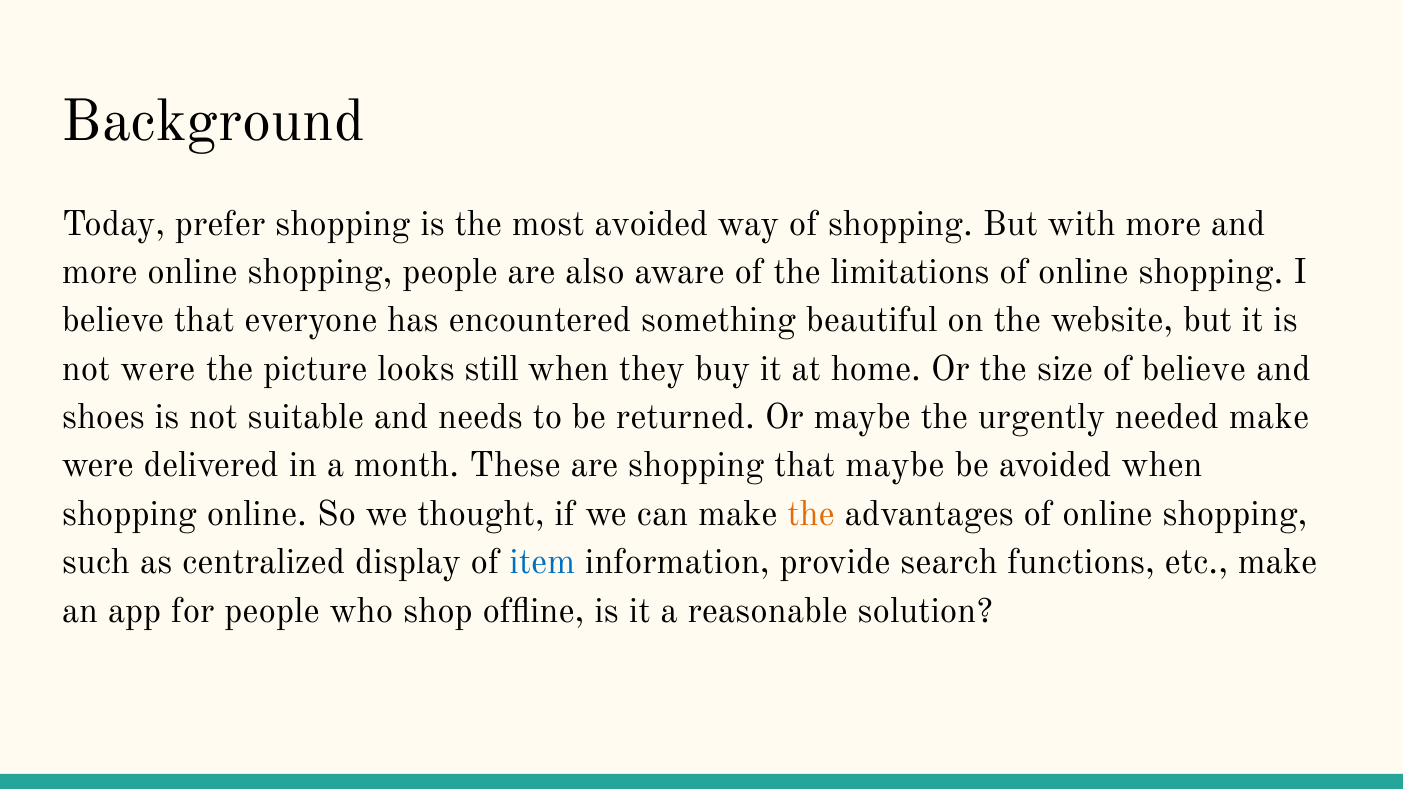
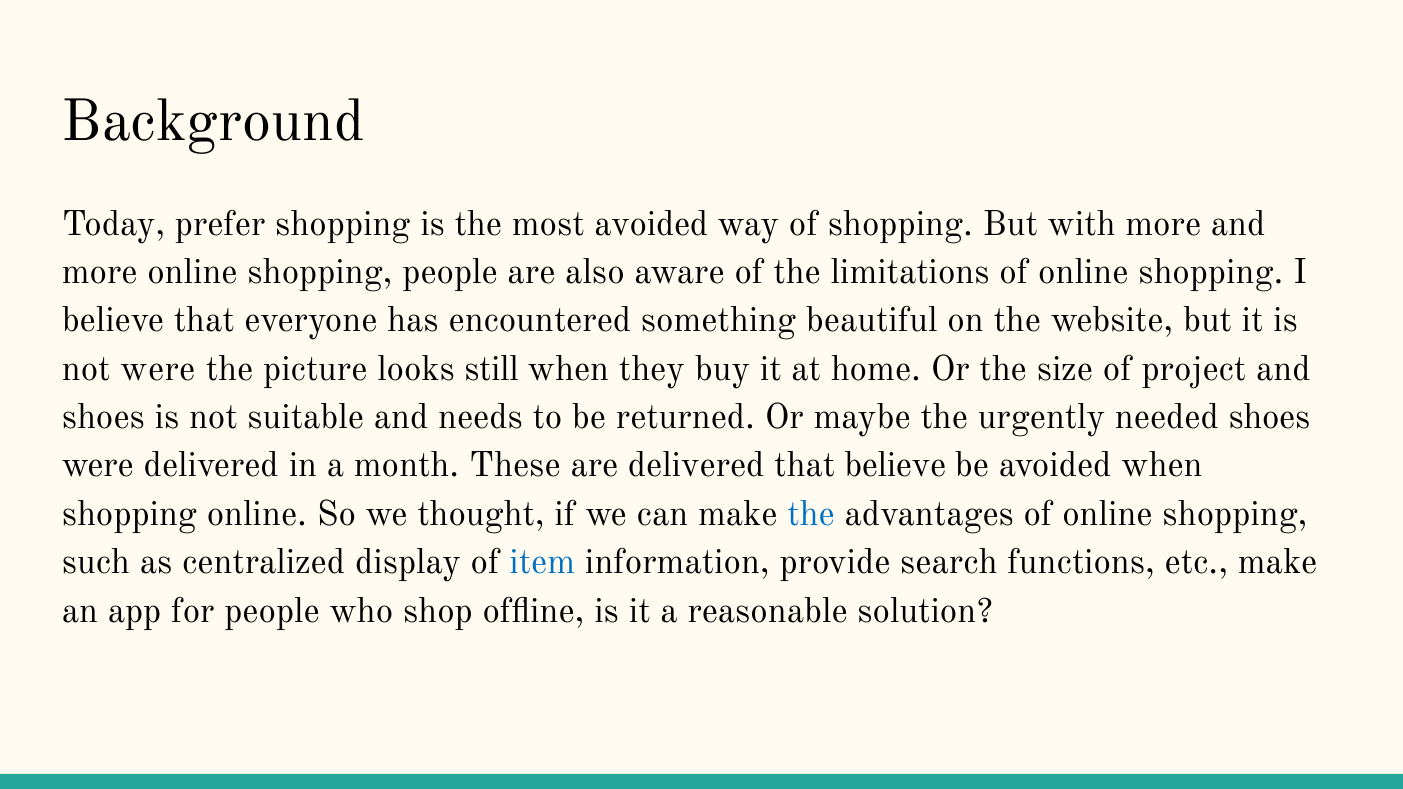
of believe: believe -> project
needed make: make -> shoes
are shopping: shopping -> delivered
that maybe: maybe -> believe
the at (811, 514) colour: orange -> blue
